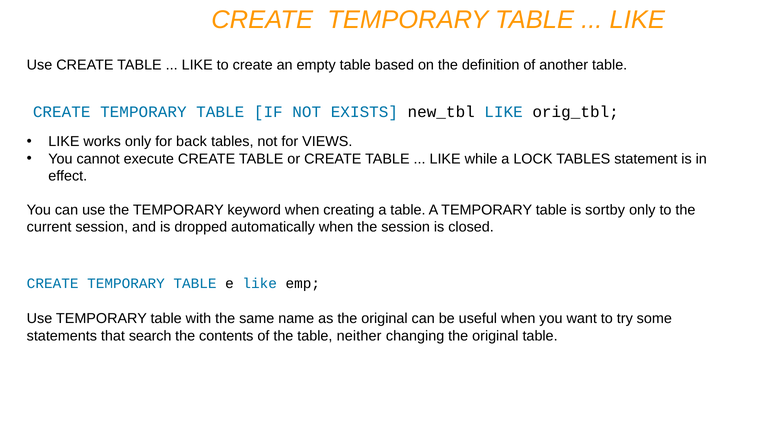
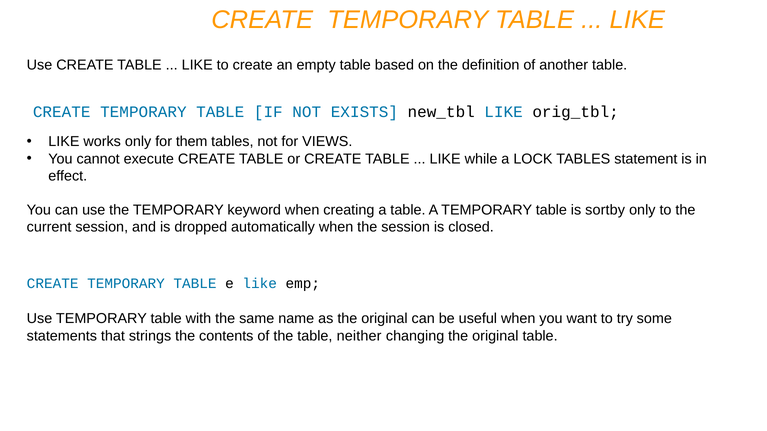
back: back -> them
search: search -> strings
